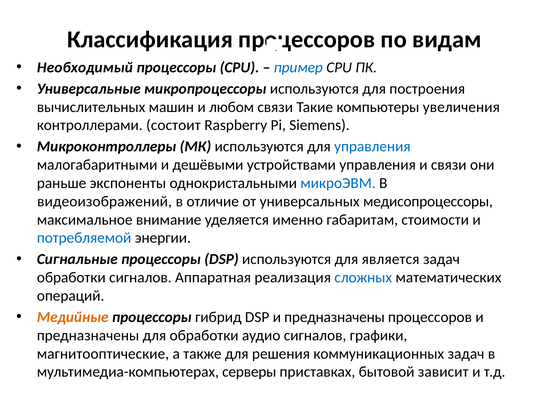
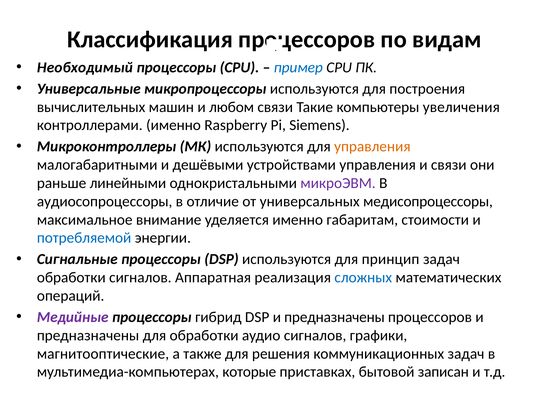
контроллерами состоит: состоит -> именно
управления at (372, 147) colour: blue -> orange
экспоненты: экспоненты -> линейными
микроЭВМ colour: blue -> purple
видеоизображений: видеоизображений -> аудиосопроцессоры
является: является -> принцип
Медийные colour: orange -> purple
серверы: серверы -> которые
зависит: зависит -> записан
